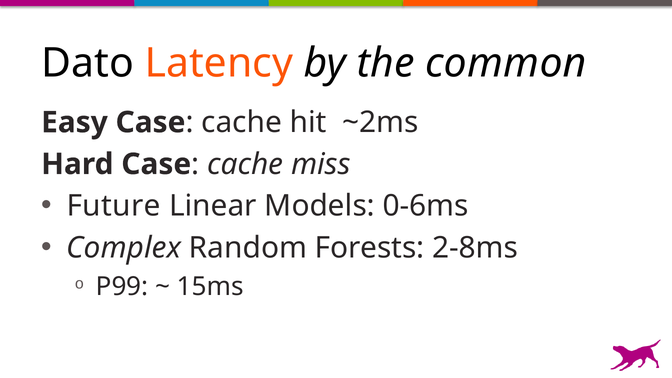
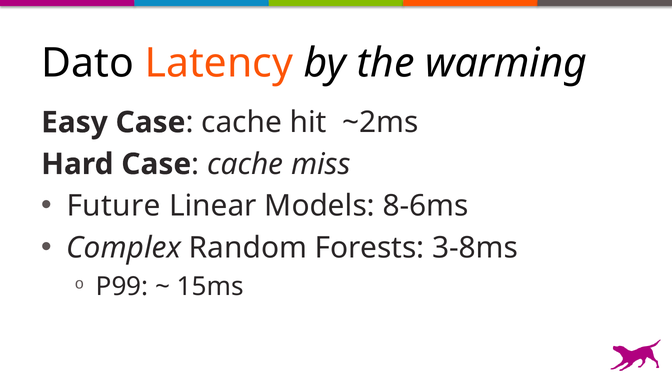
common: common -> warming
0-6ms: 0-6ms -> 8-6ms
2-8ms: 2-8ms -> 3-8ms
